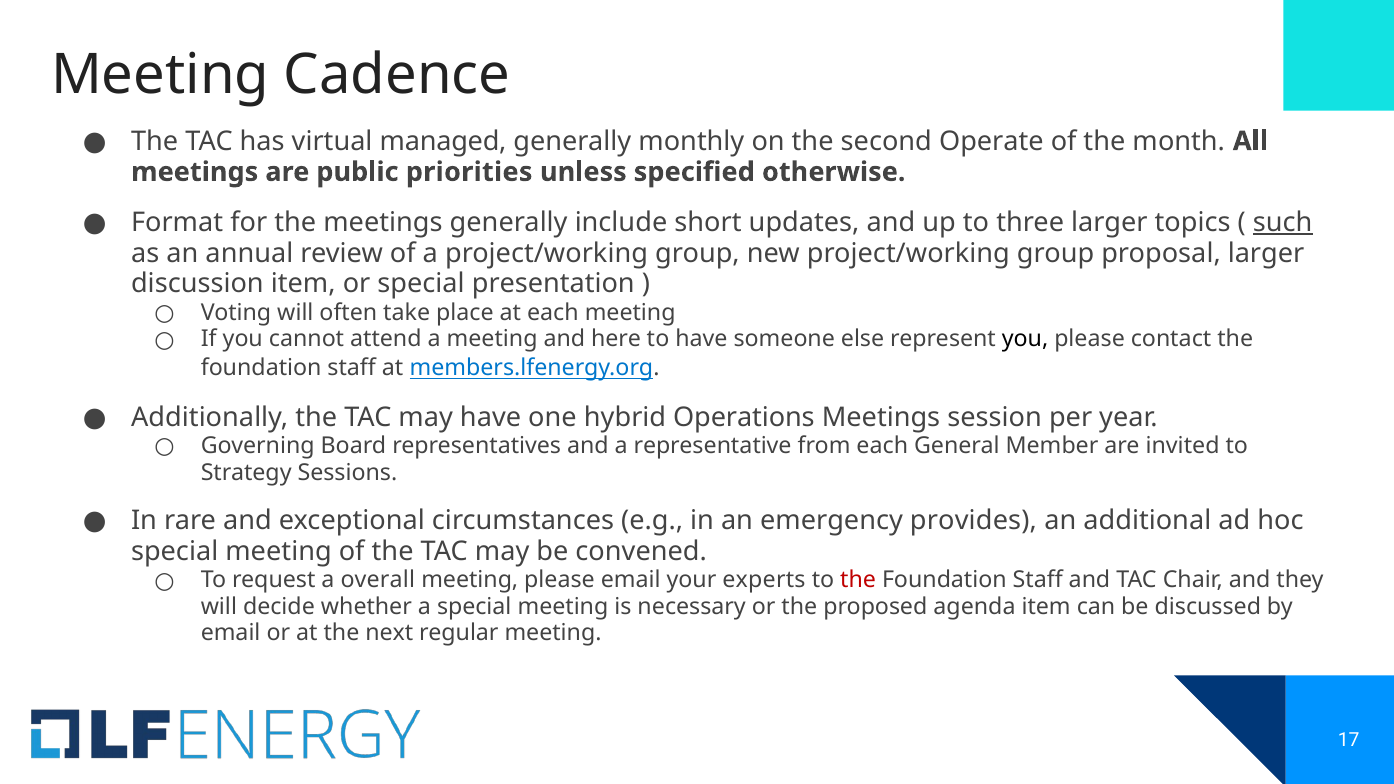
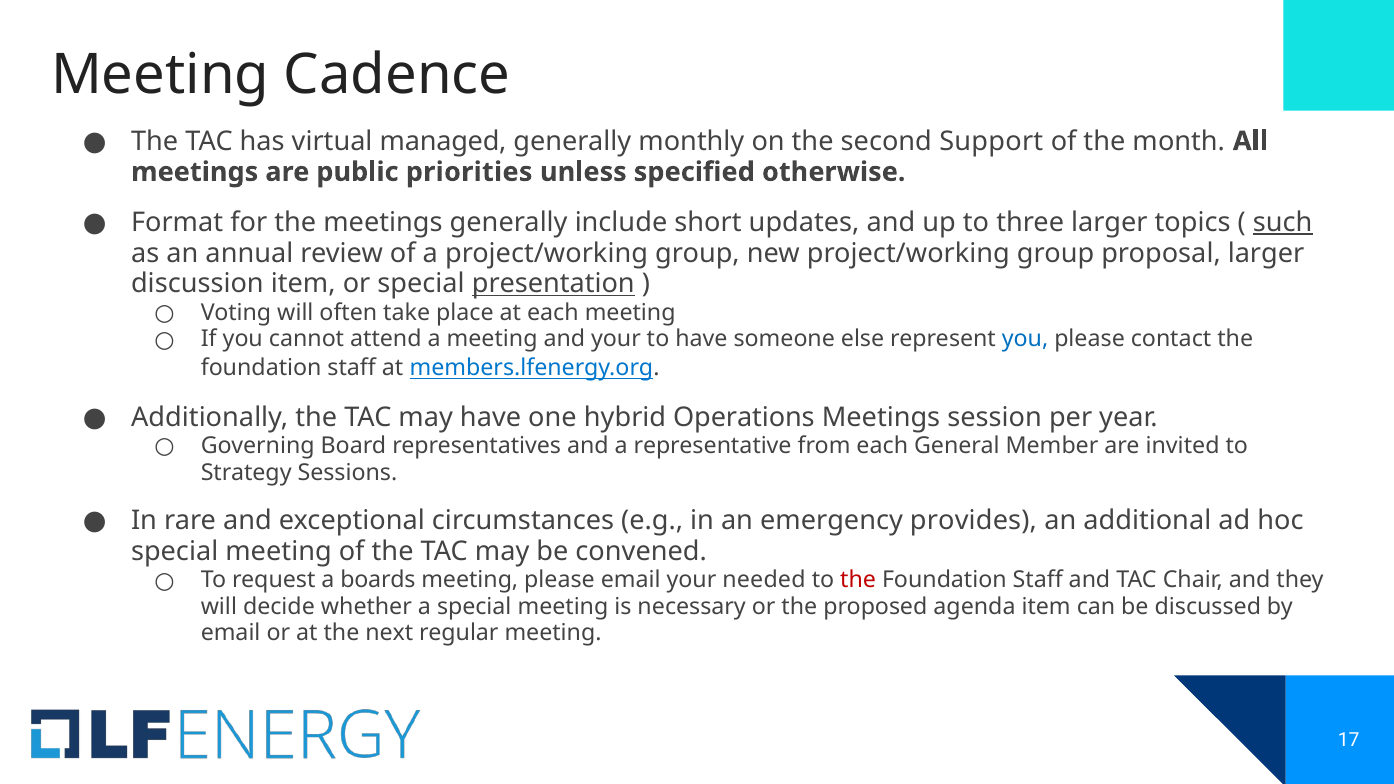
Operate: Operate -> Support
presentation underline: none -> present
and here: here -> your
you at (1025, 339) colour: black -> blue
overall: overall -> boards
experts: experts -> needed
